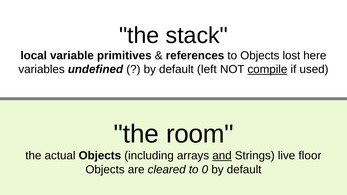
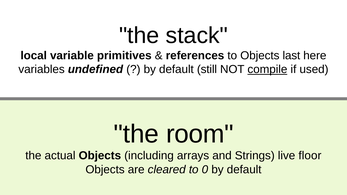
lost: lost -> last
left: left -> still
and underline: present -> none
